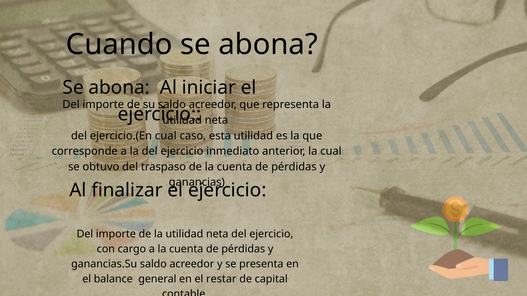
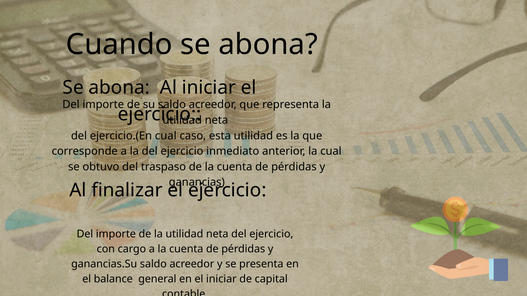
el restar: restar -> iniciar
